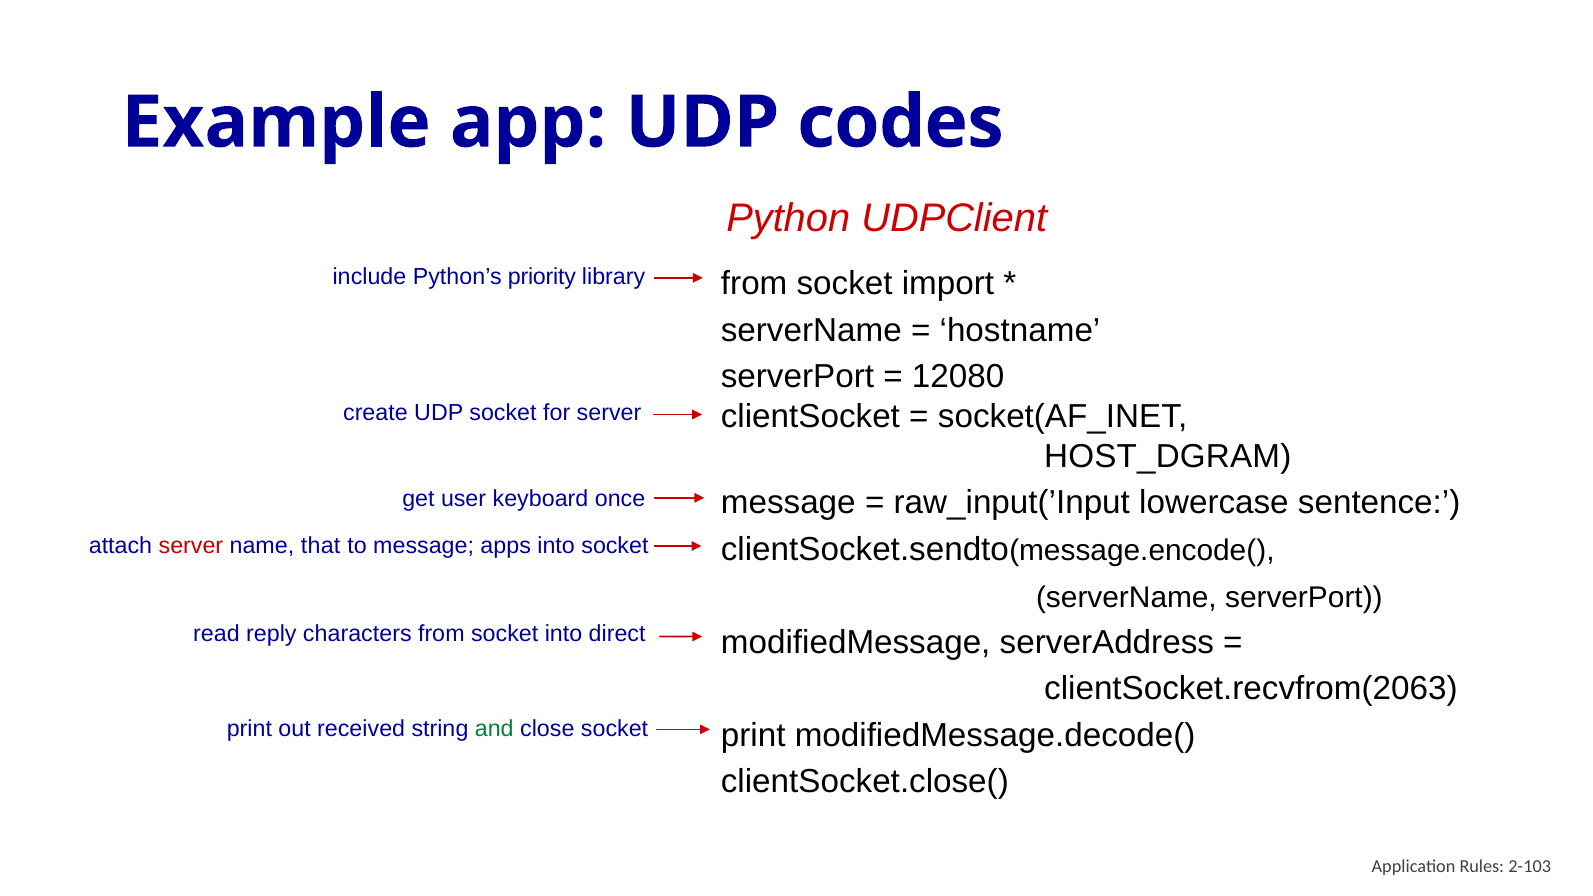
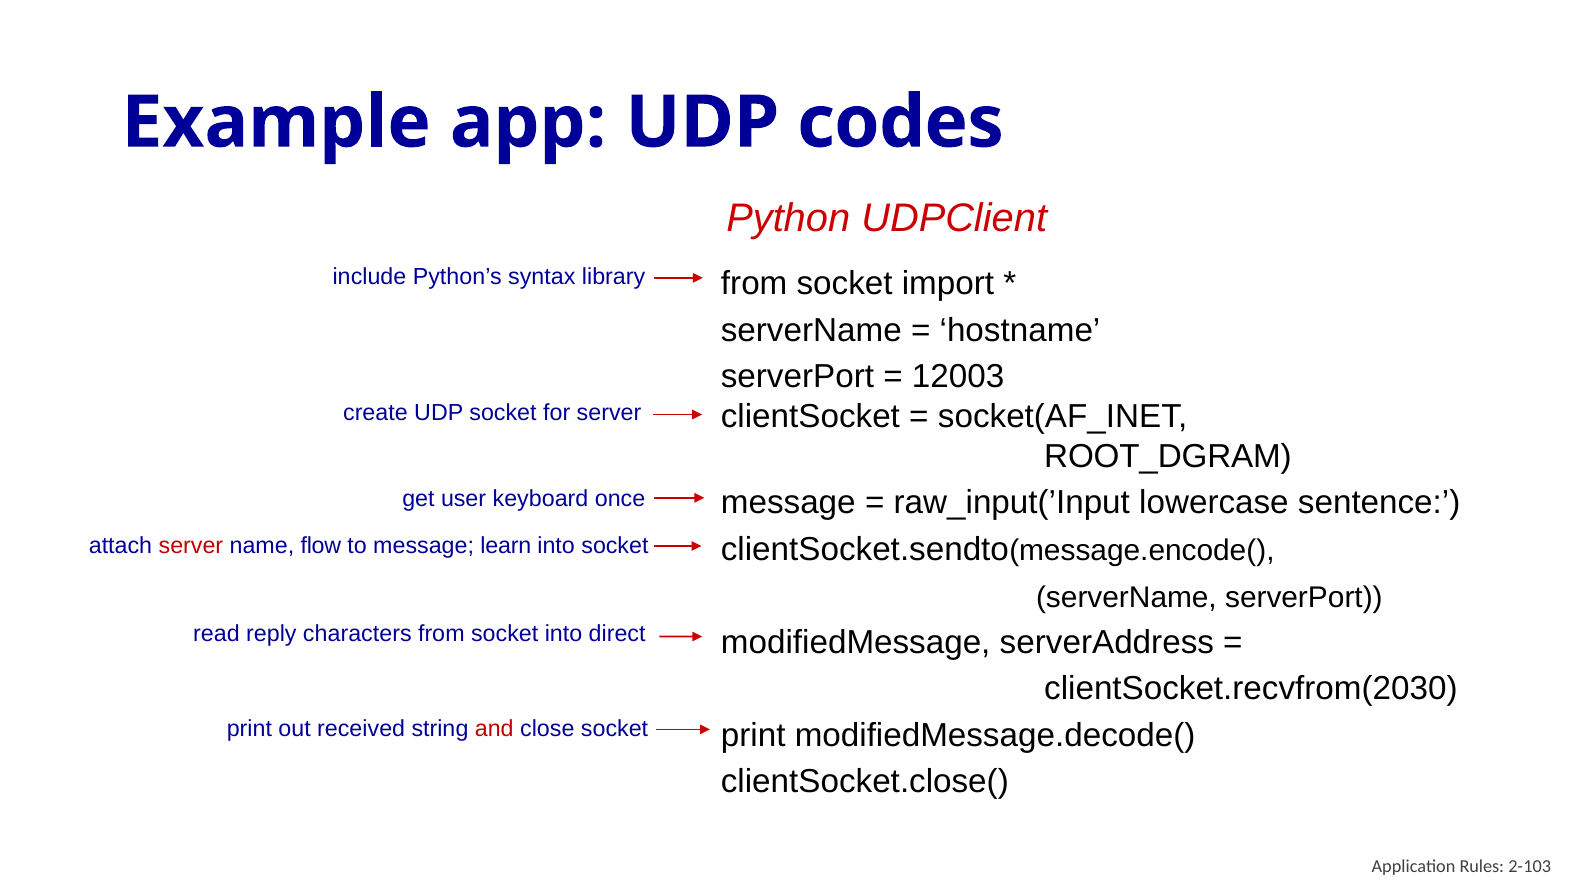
priority: priority -> syntax
12080: 12080 -> 12003
HOST_DGRAM: HOST_DGRAM -> ROOT_DGRAM
that: that -> flow
apps: apps -> learn
clientSocket.recvfrom(2063: clientSocket.recvfrom(2063 -> clientSocket.recvfrom(2030
and colour: green -> red
